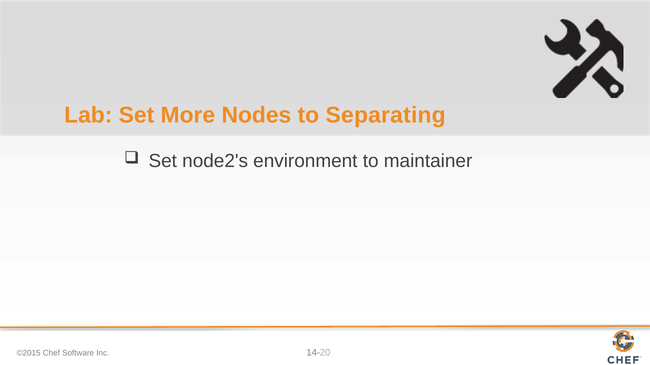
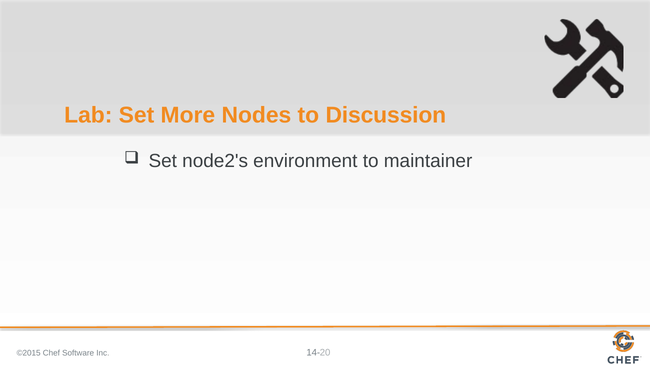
Separating: Separating -> Discussion
